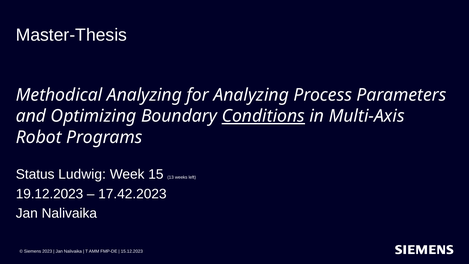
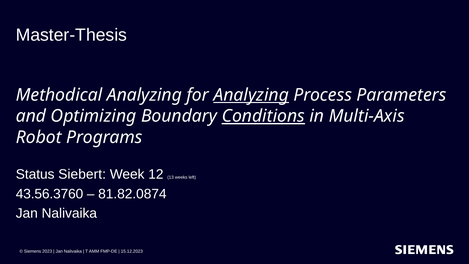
Analyzing at (251, 95) underline: none -> present
Ludwig: Ludwig -> Siebert
15: 15 -> 12
19.12.2023: 19.12.2023 -> 43.56.3760
17.42.2023: 17.42.2023 -> 81.82.0874
